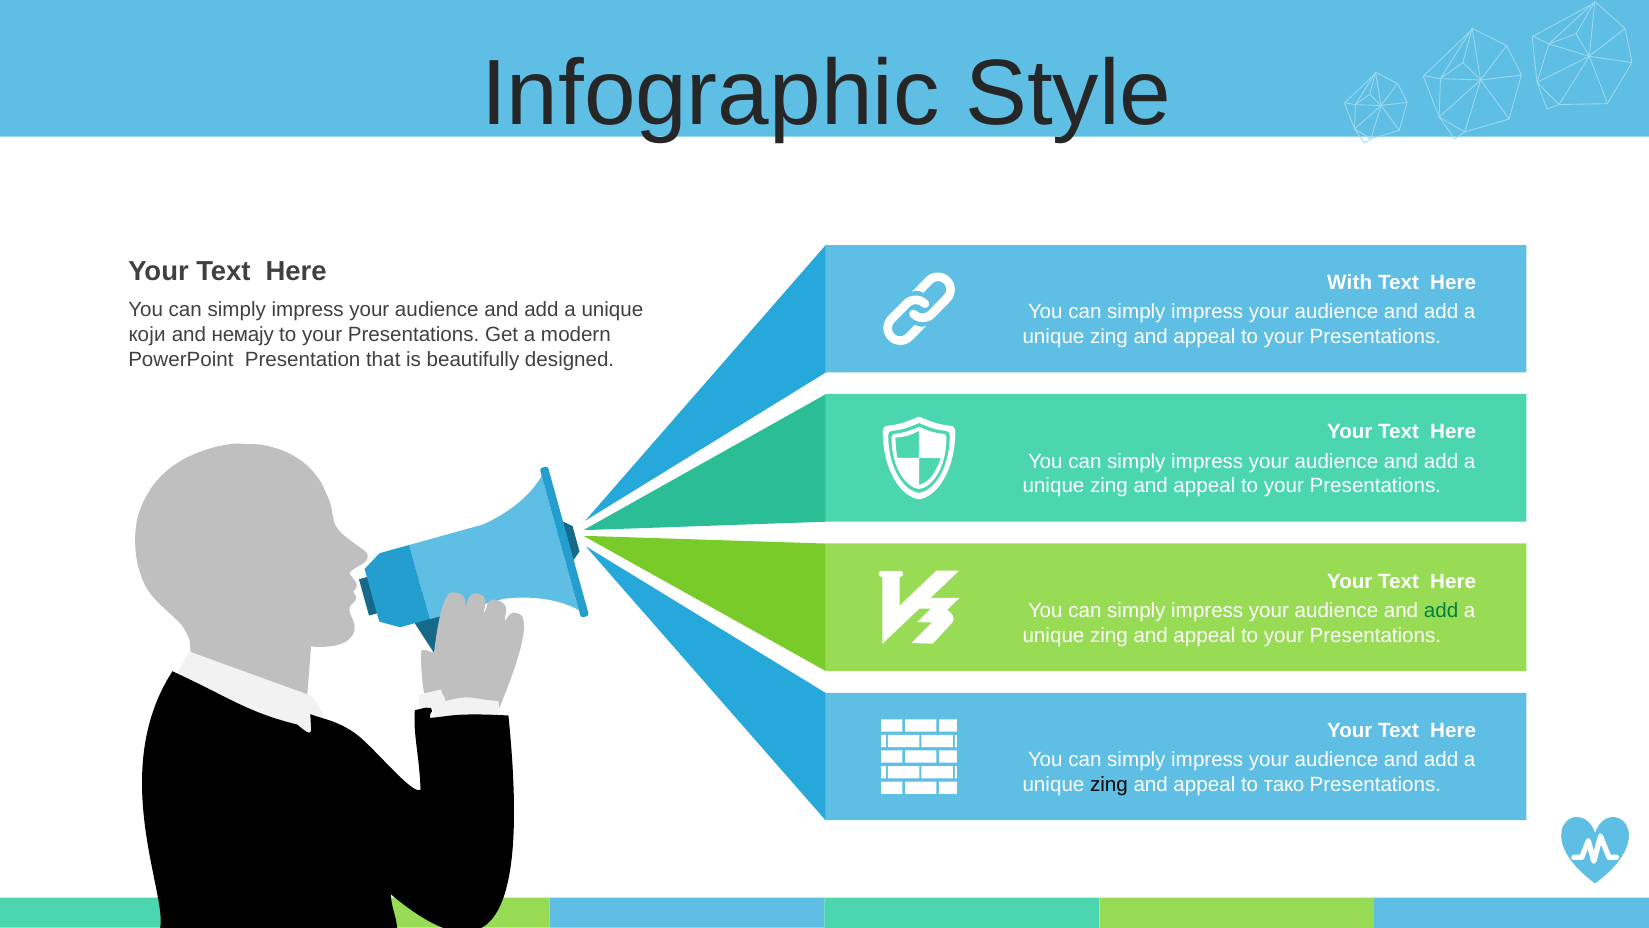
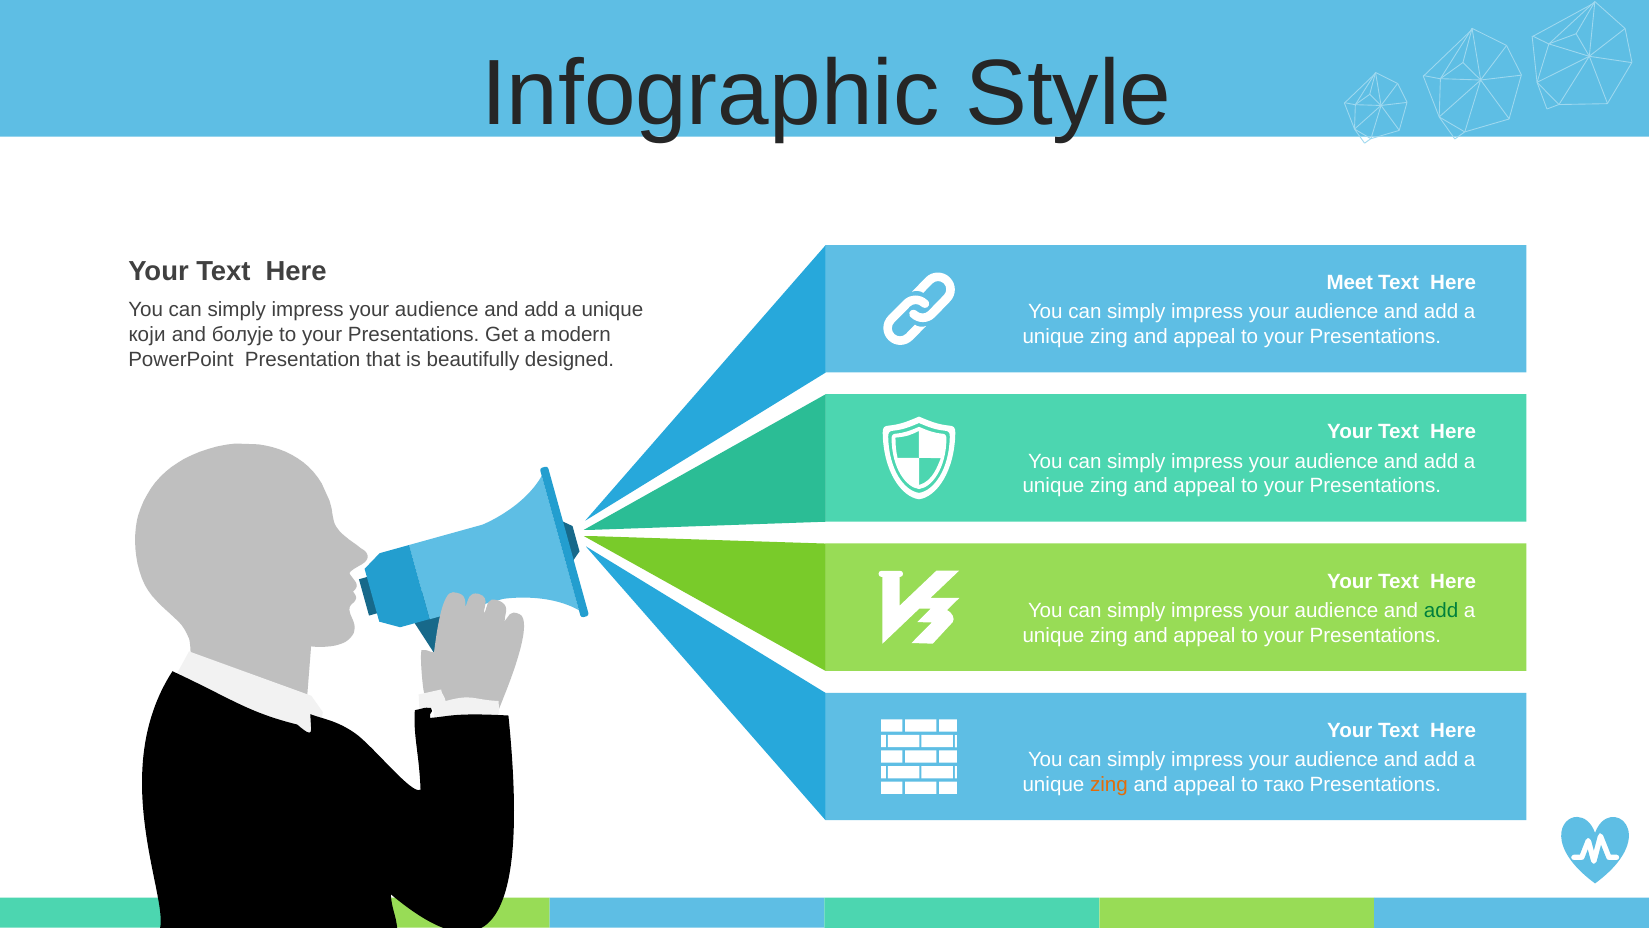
With: With -> Meet
немају: немају -> болује
zing at (1109, 784) colour: black -> orange
